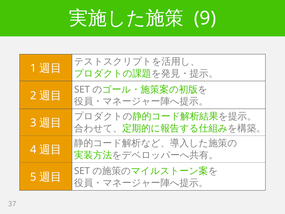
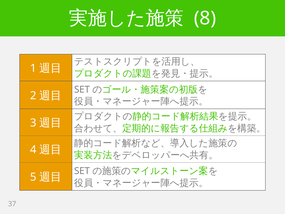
9: 9 -> 8
